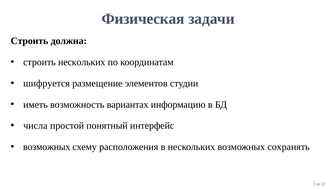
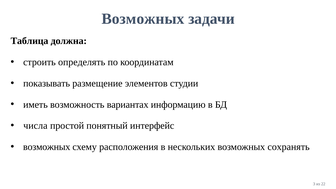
Физическая at (143, 19): Физическая -> Возможных
Строить at (29, 41): Строить -> Таблица
строить нескольких: нескольких -> определять
шифруется: шифруется -> показывать
